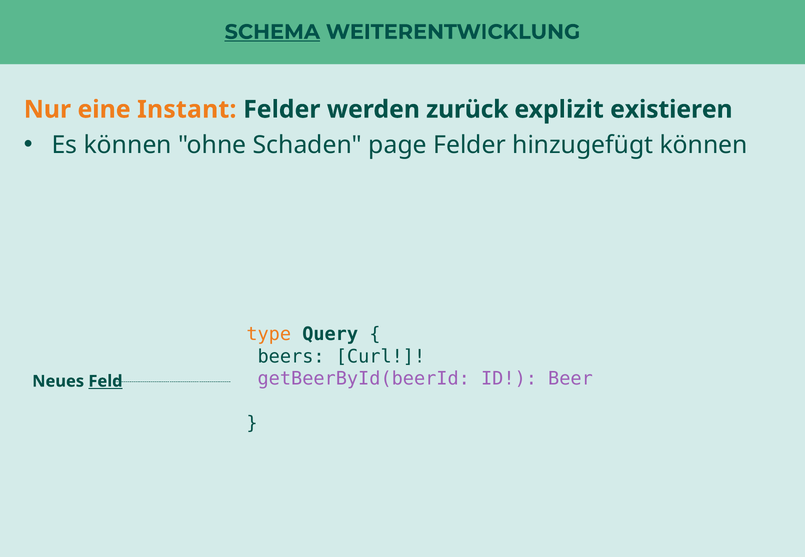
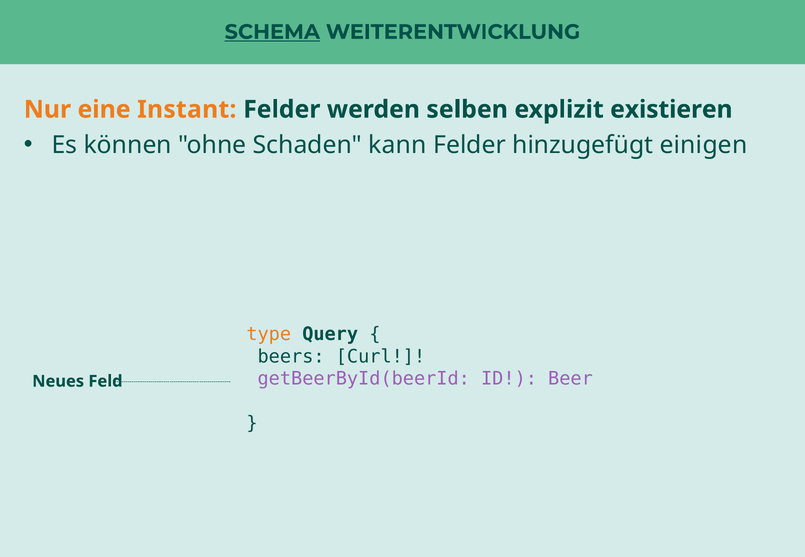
zurück: zurück -> selben
page: page -> kann
hinzugefügt können: können -> einigen
Feld underline: present -> none
